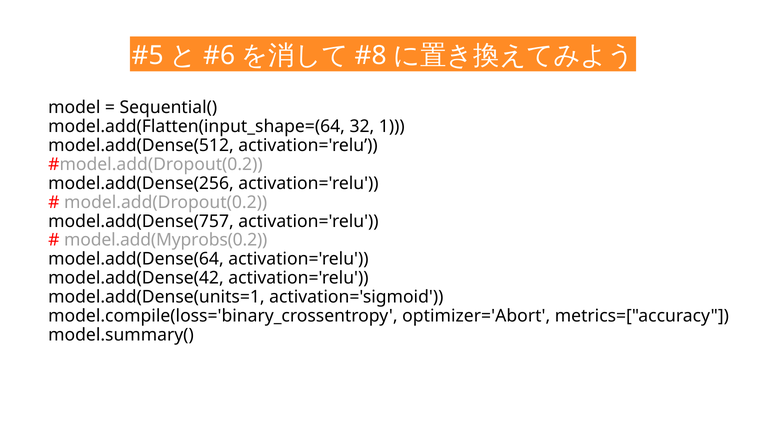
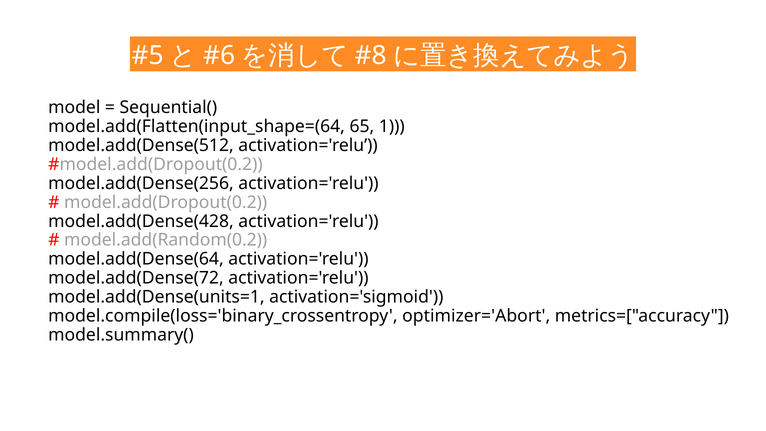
32: 32 -> 65
model.add(Dense(757: model.add(Dense(757 -> model.add(Dense(428
model.add(Myprobs(0.2: model.add(Myprobs(0.2 -> model.add(Random(0.2
model.add(Dense(42: model.add(Dense(42 -> model.add(Dense(72
